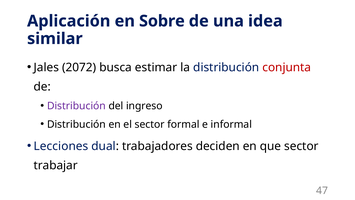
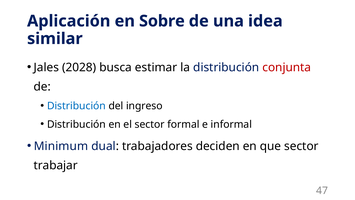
2072: 2072 -> 2028
Distribución at (76, 106) colour: purple -> blue
Lecciones: Lecciones -> Minimum
